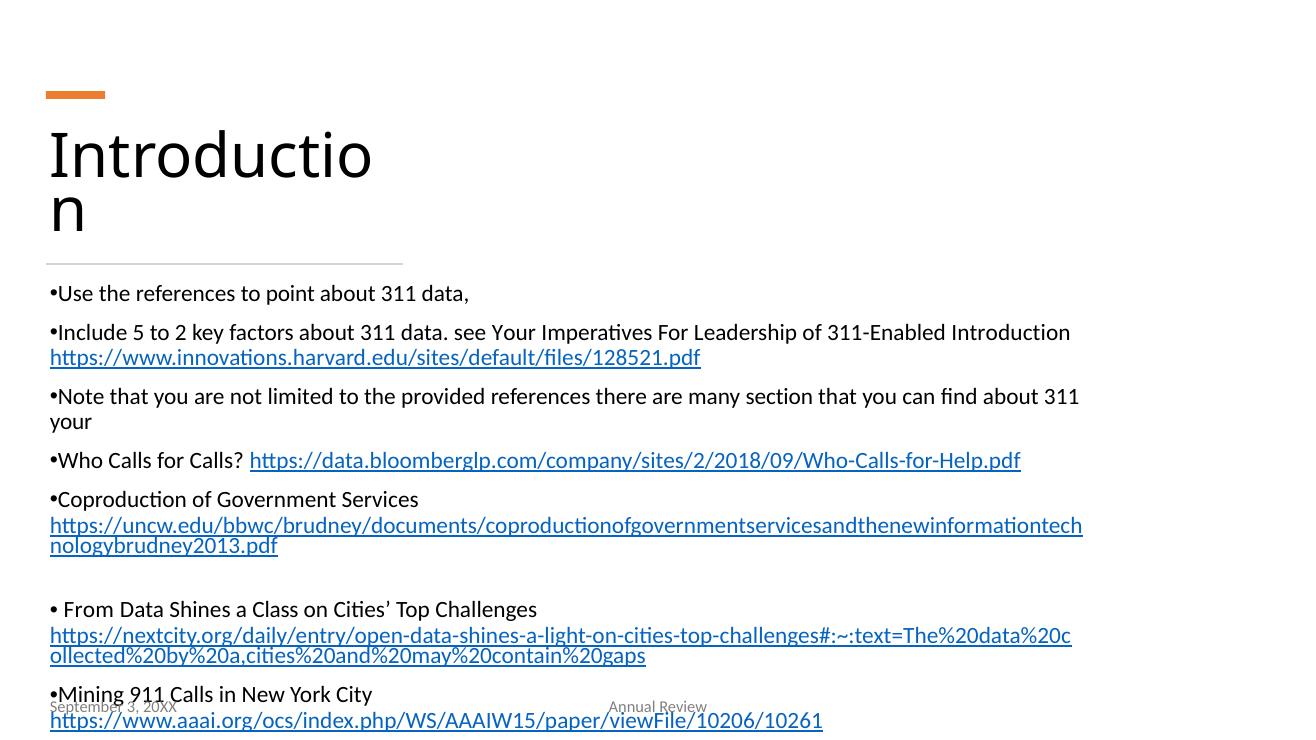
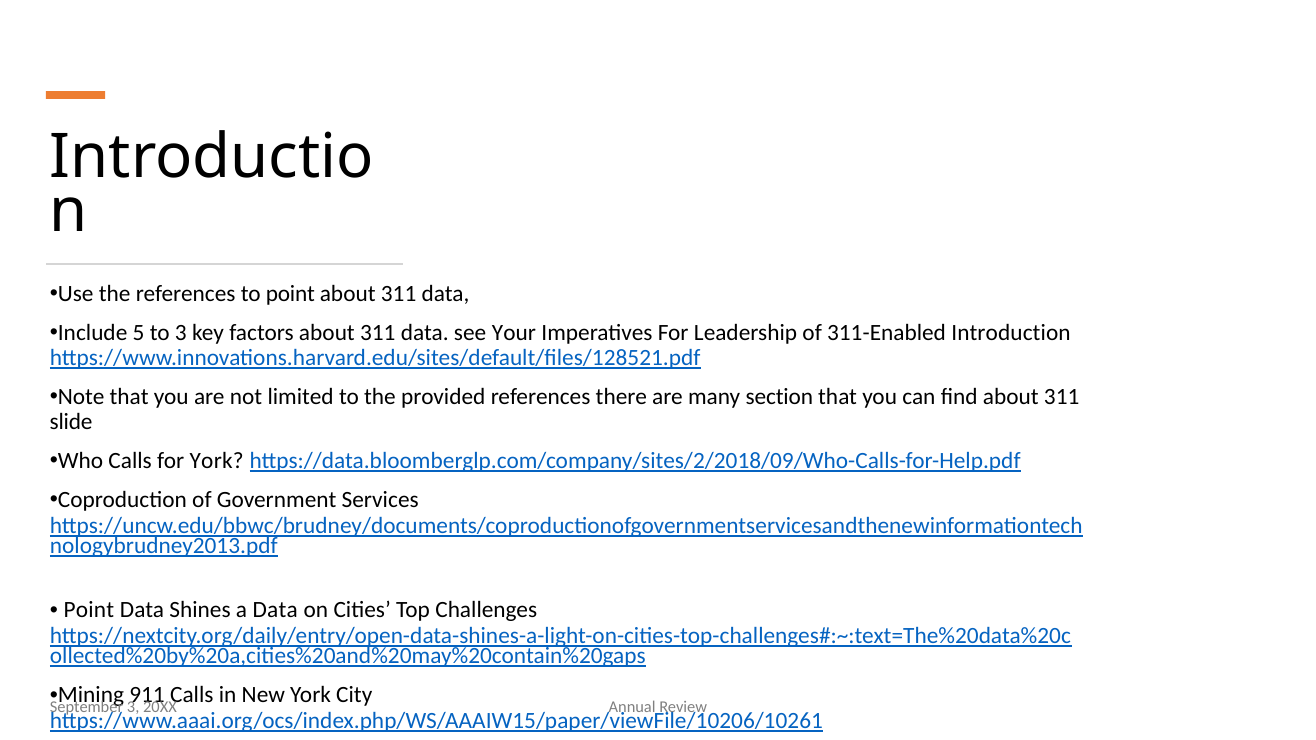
to 2: 2 -> 3
your at (71, 422): your -> slide
for Calls: Calls -> York
From at (89, 610): From -> Point
a Class: Class -> Data
